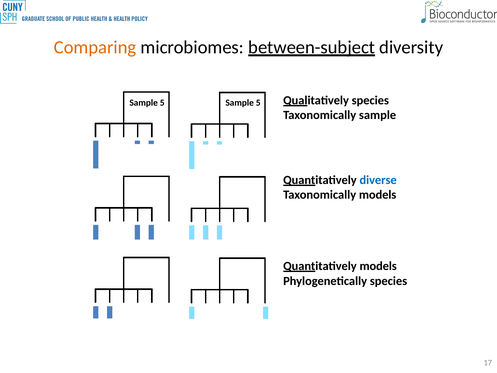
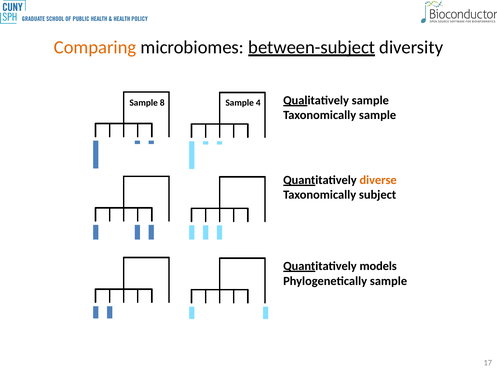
Qualitatively species: species -> sample
5 at (162, 103): 5 -> 8
5 at (258, 103): 5 -> 4
diverse colour: blue -> orange
Taxonomically models: models -> subject
Phylogenetically species: species -> sample
